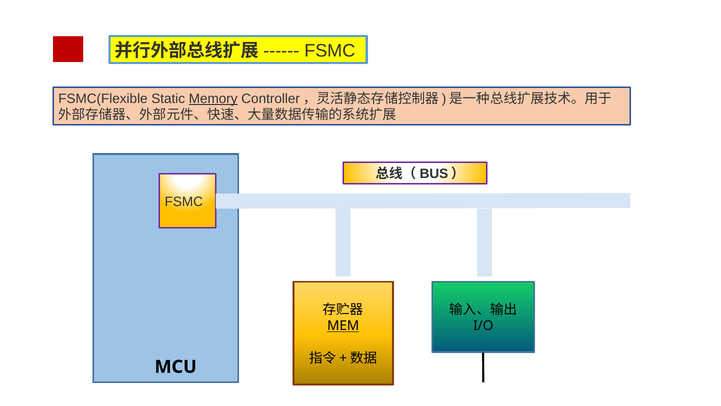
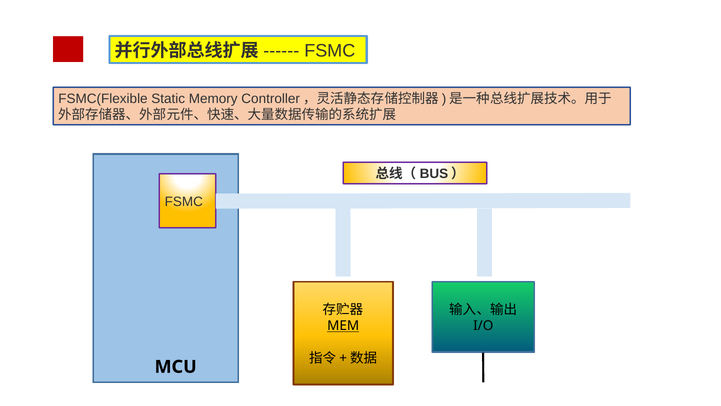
Memory underline: present -> none
